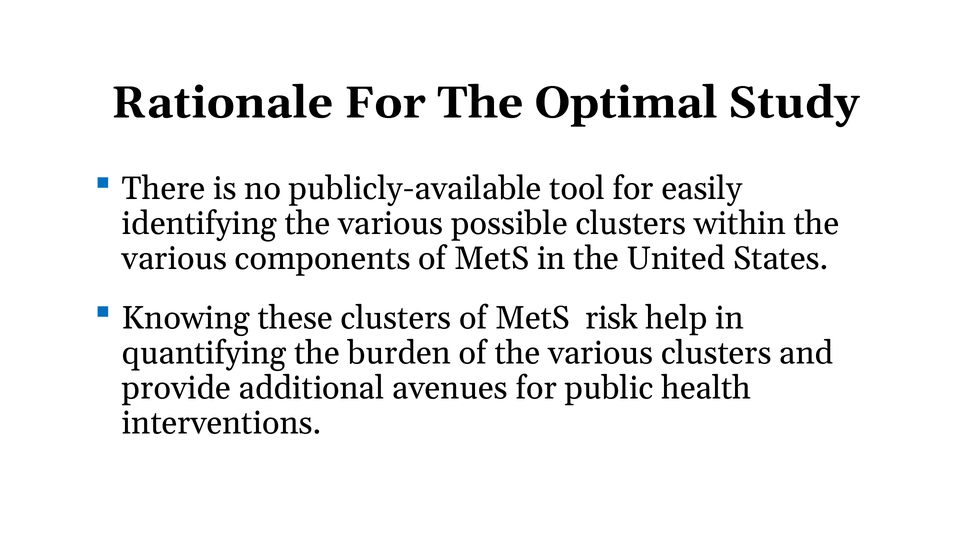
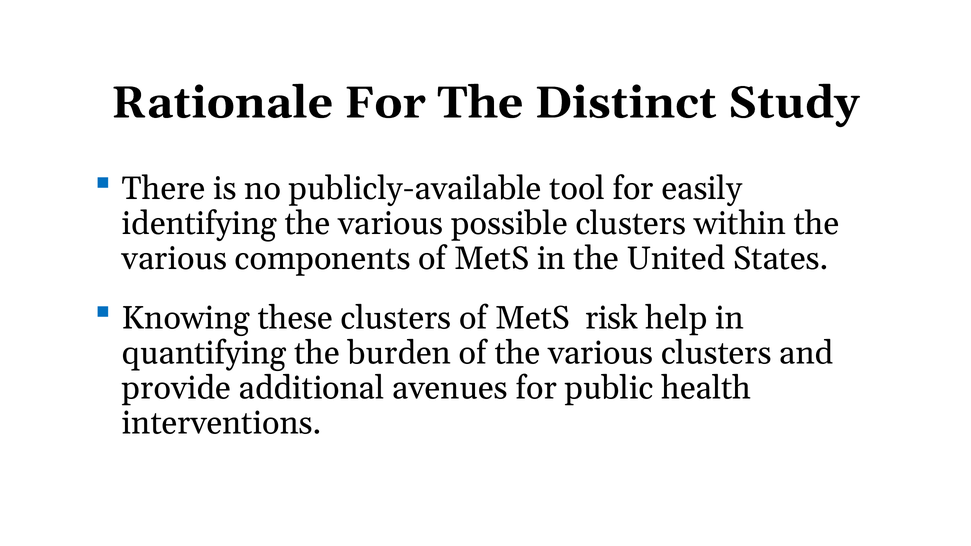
Optimal: Optimal -> Distinct
